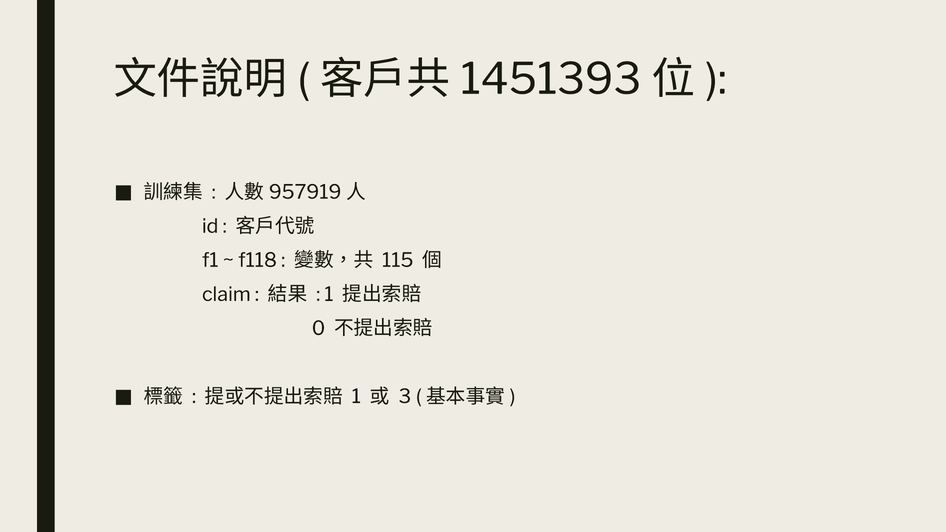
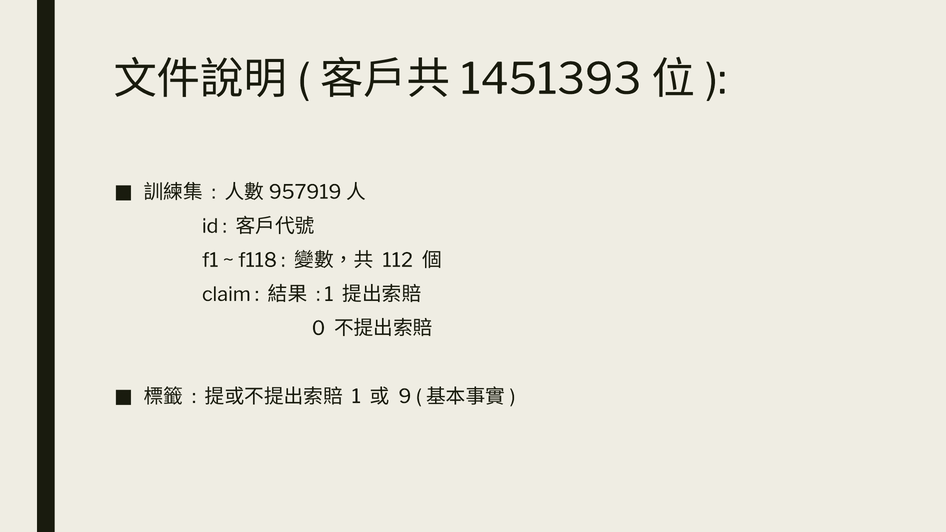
115: 115 -> 112
3: 3 -> 9
